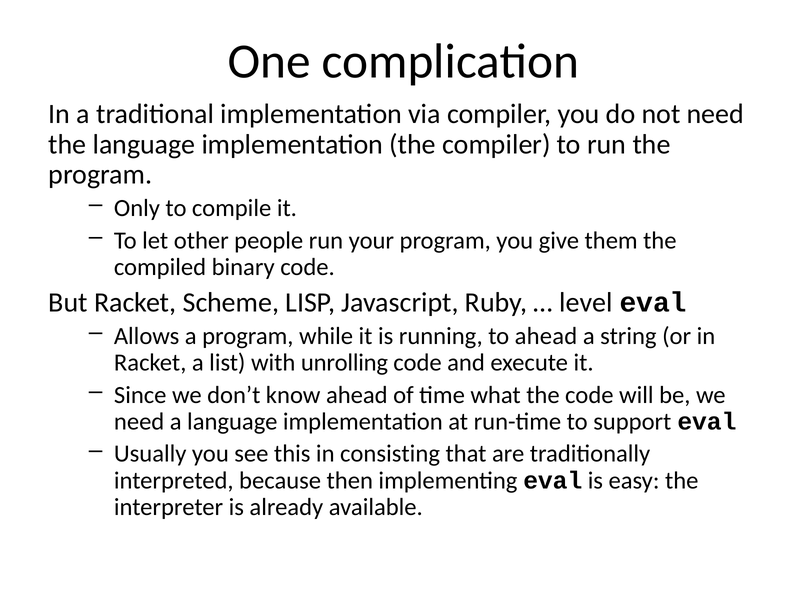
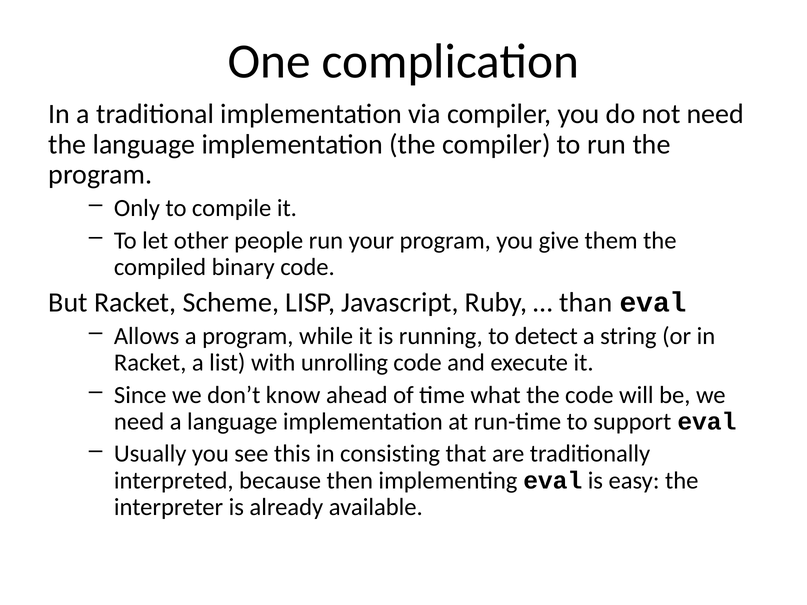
level: level -> than
to ahead: ahead -> detect
